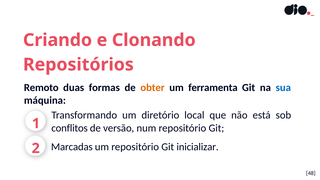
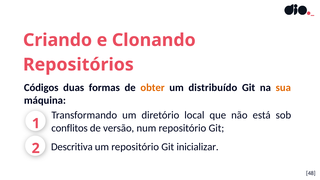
Remoto: Remoto -> Códigos
ferramenta: ferramenta -> distribuído
sua colour: blue -> orange
Marcadas: Marcadas -> Descritiva
